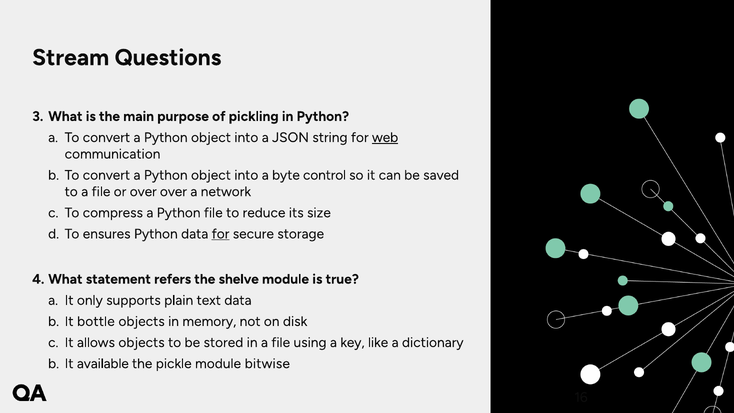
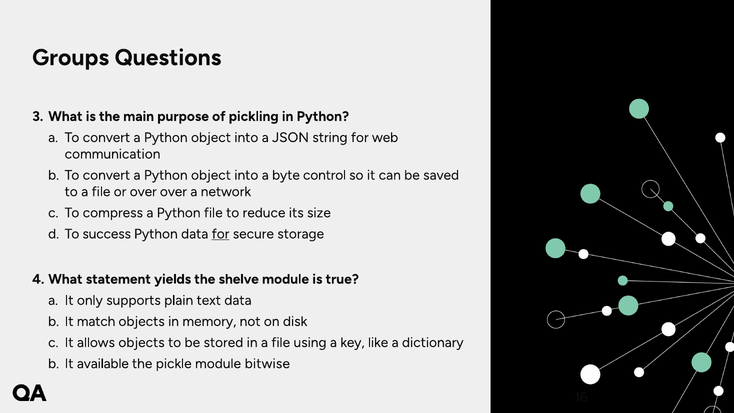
Stream: Stream -> Groups
web underline: present -> none
ensures: ensures -> success
refers: refers -> yields
bottle: bottle -> match
